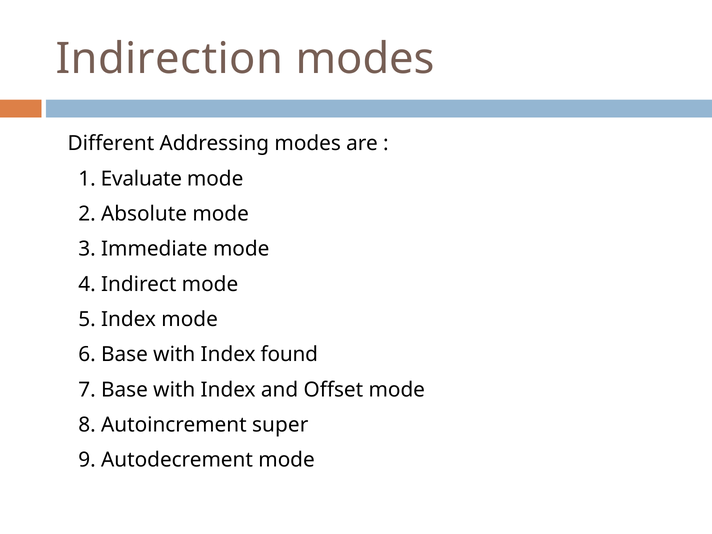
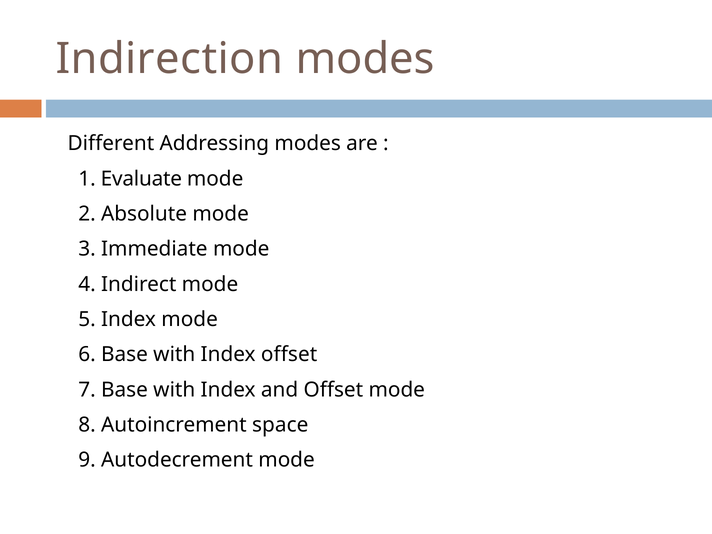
Index found: found -> offset
super: super -> space
